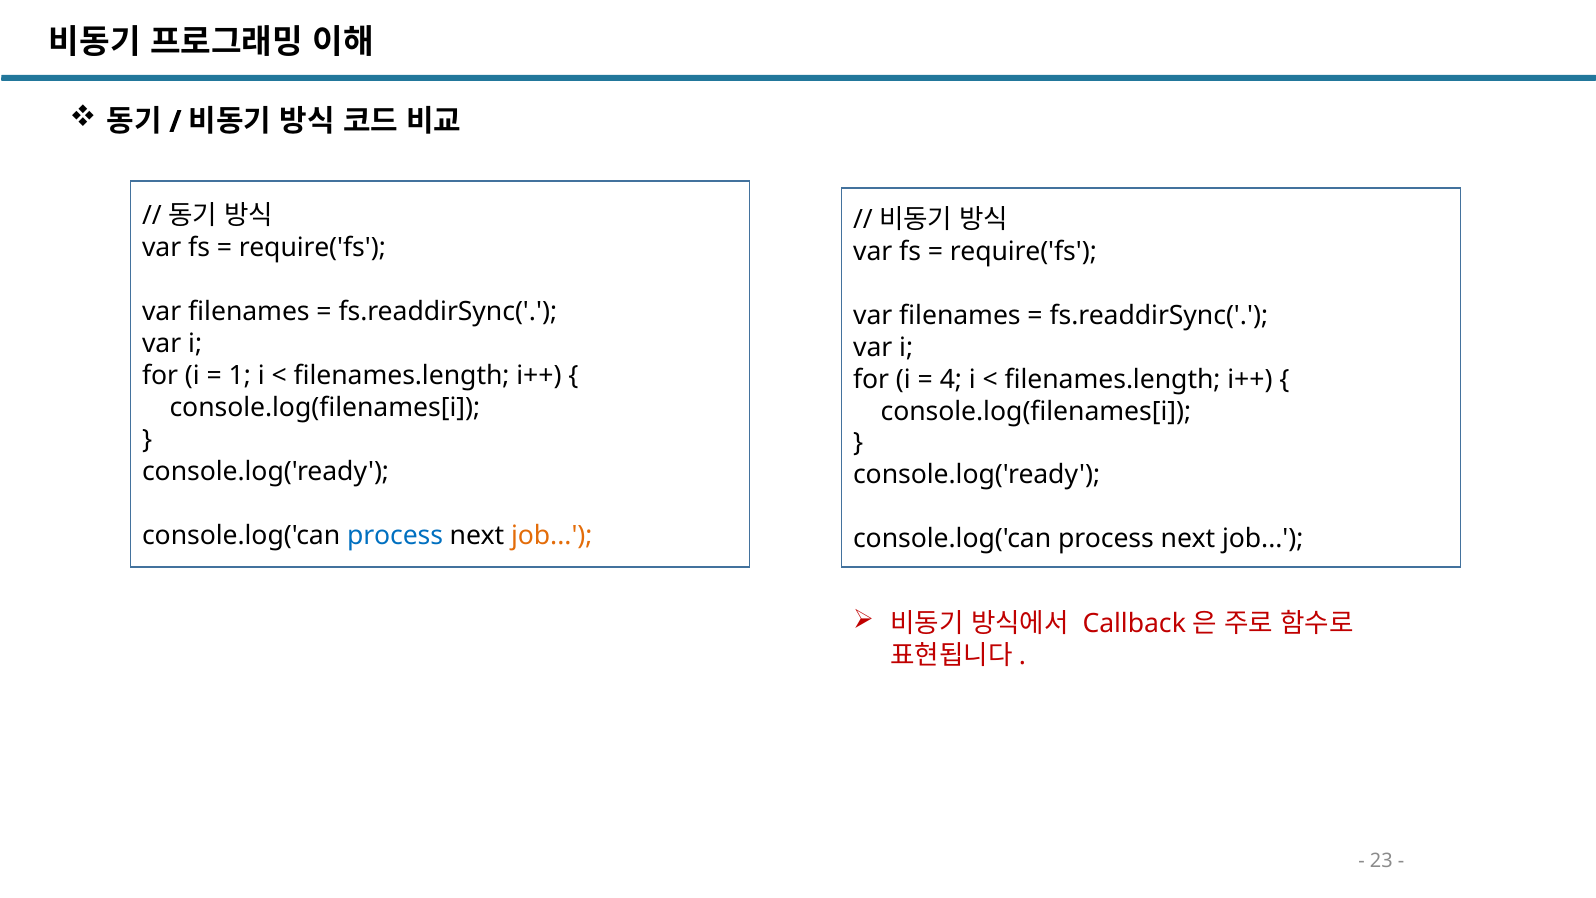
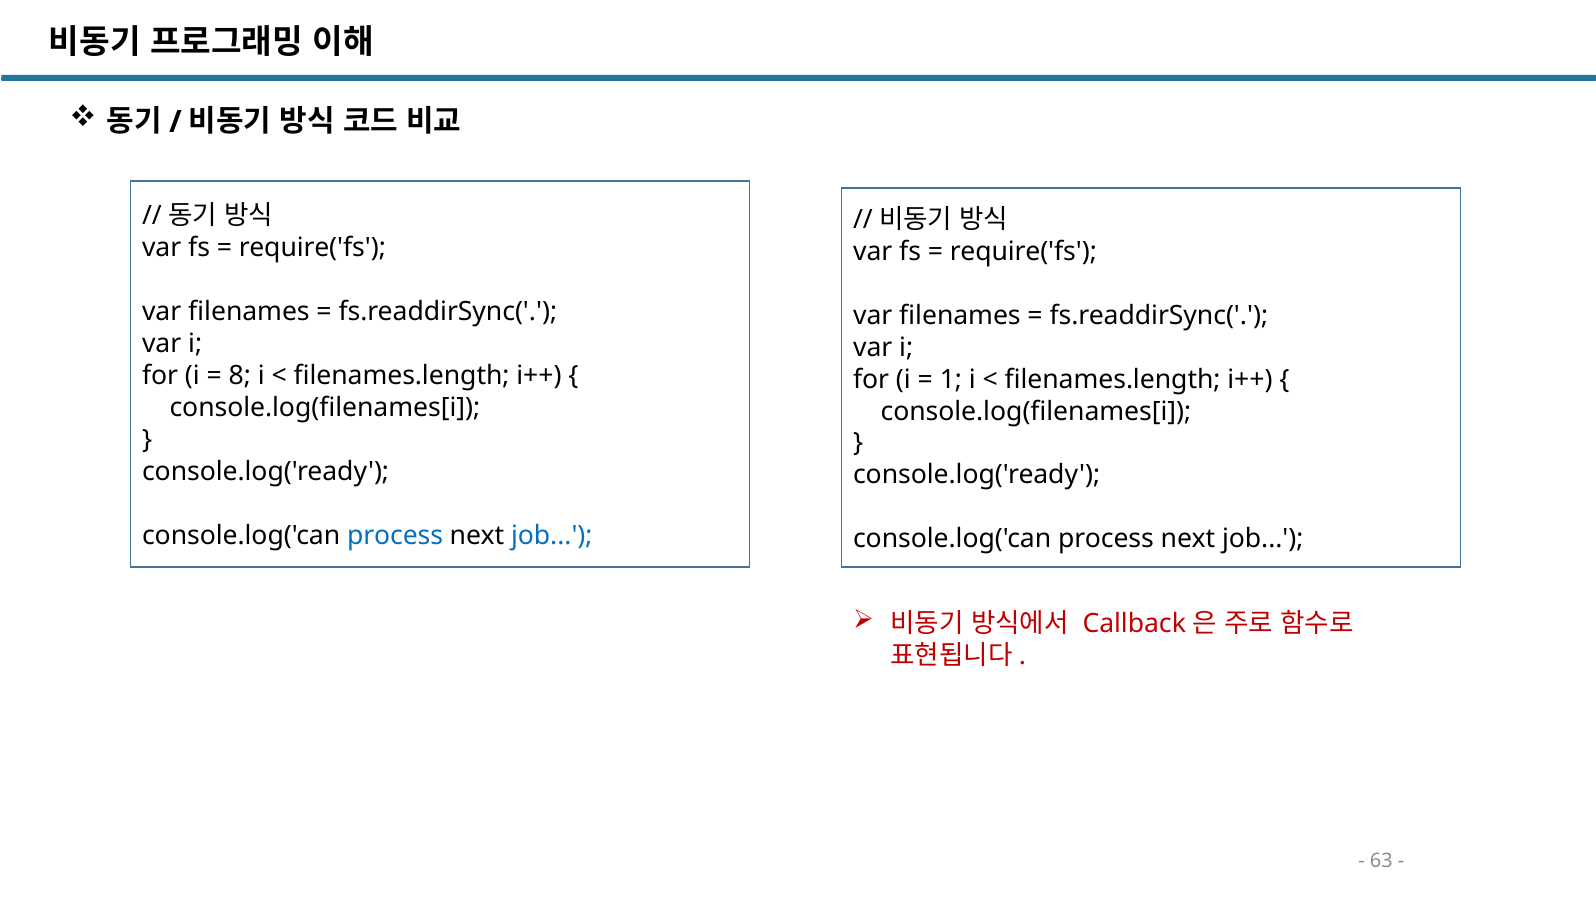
1: 1 -> 8
4: 4 -> 1
job at (552, 535) colour: orange -> blue
23: 23 -> 63
